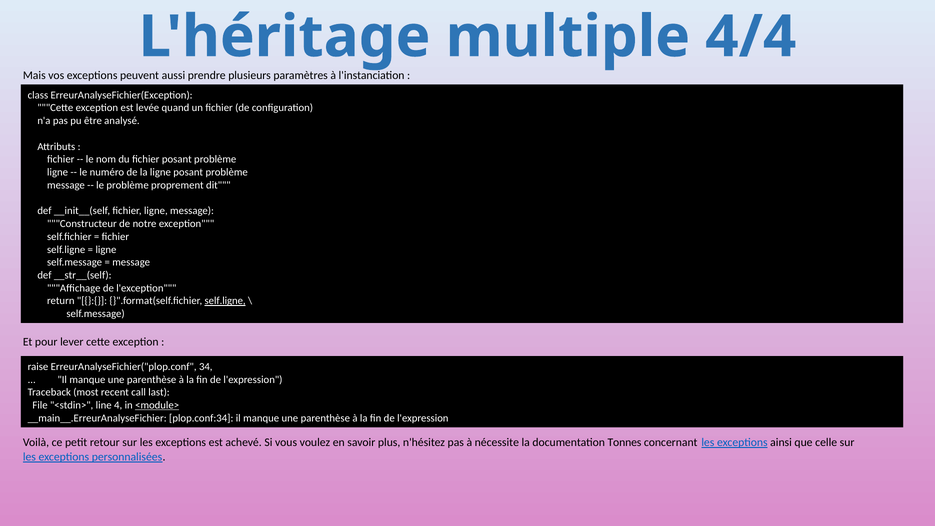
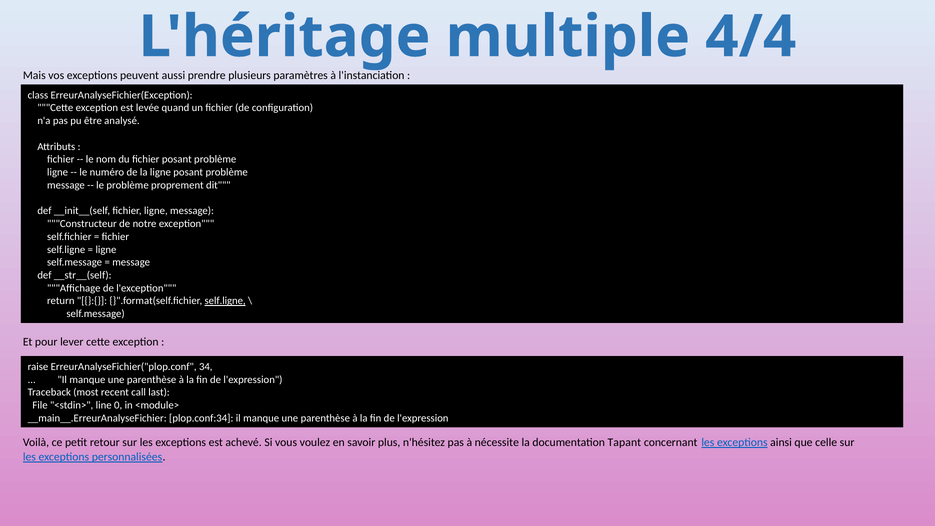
4: 4 -> 0
<module> underline: present -> none
Tonnes: Tonnes -> Tapant
